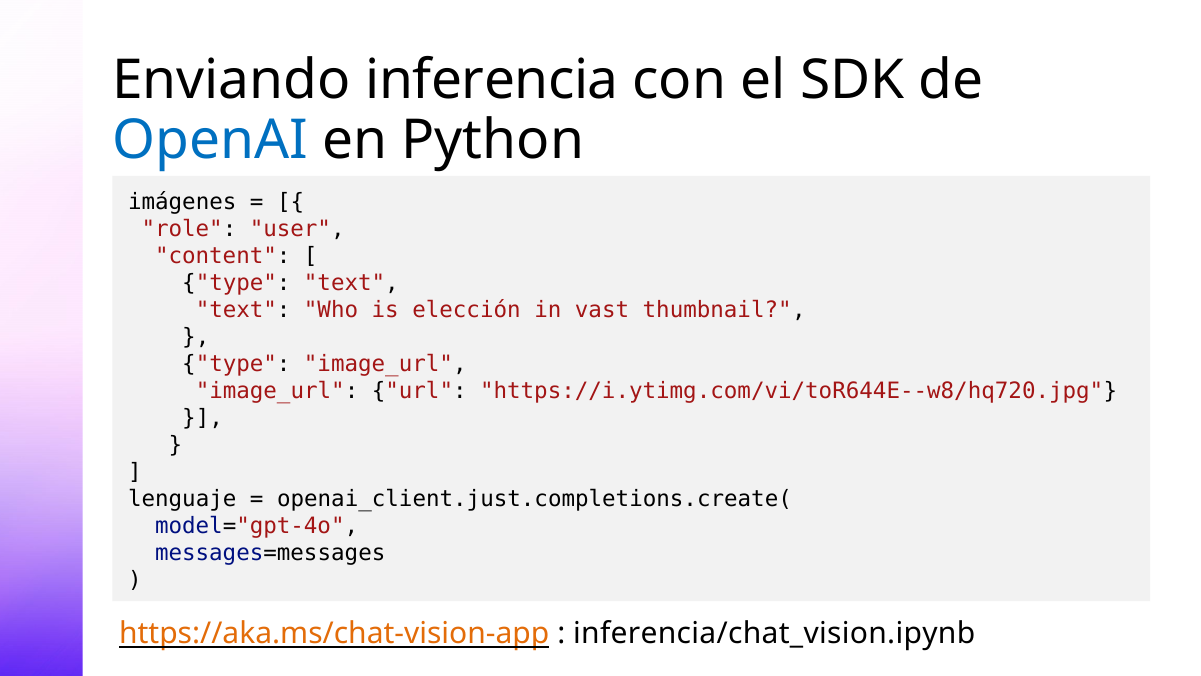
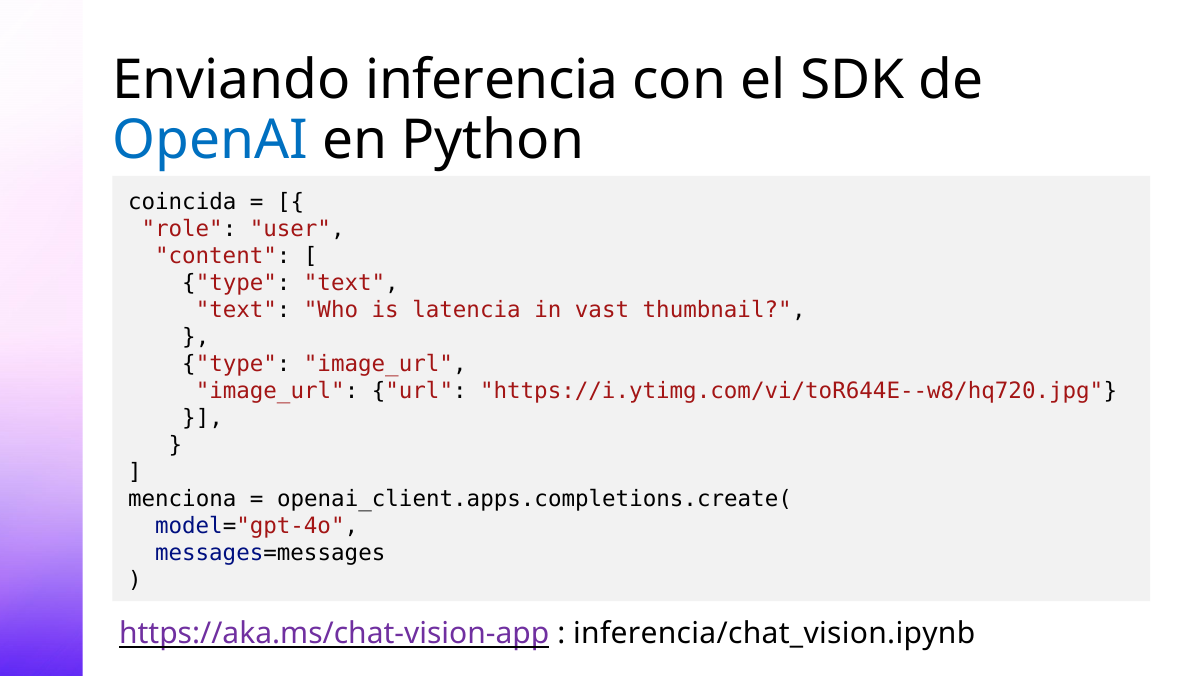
imágenes: imágenes -> coincida
elección: elección -> latencia
lenguaje: lenguaje -> menciona
openai_client.just.completions.create(: openai_client.just.completions.create( -> openai_client.apps.completions.create(
https://aka.ms/chat-vision-app colour: orange -> purple
